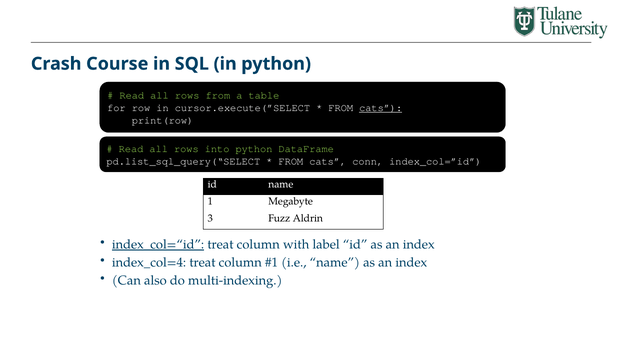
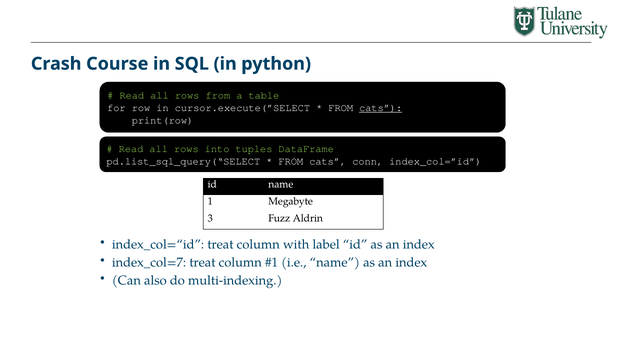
into python: python -> tuples
index_col=“id underline: present -> none
index_col=4: index_col=4 -> index_col=7
